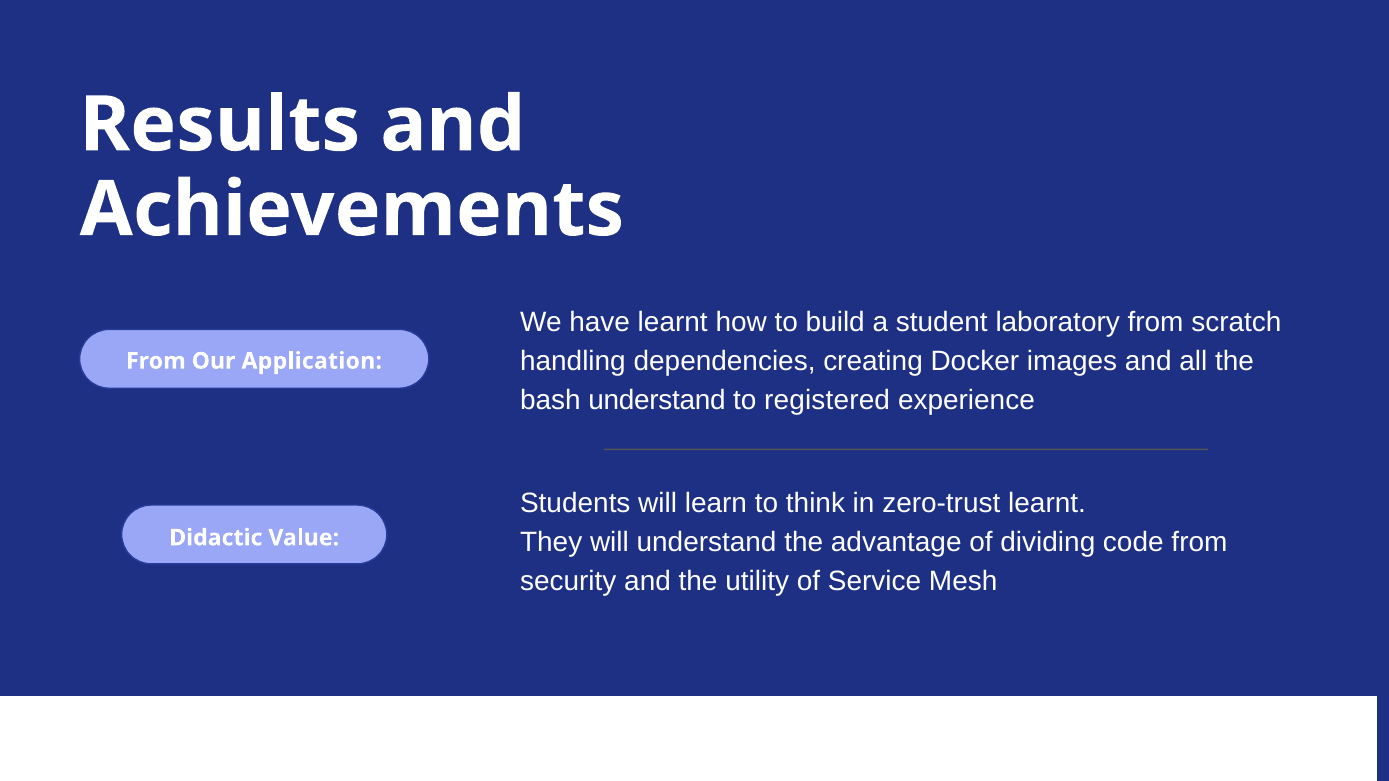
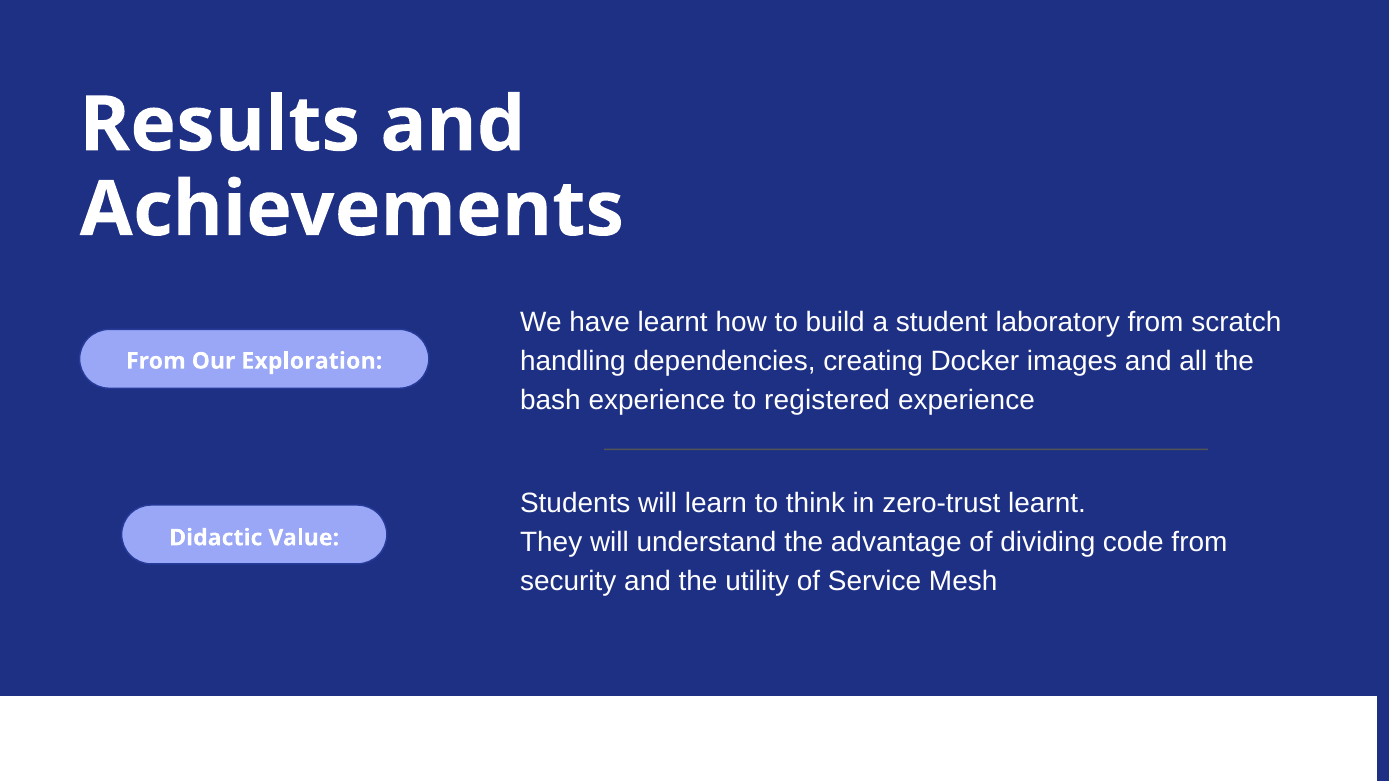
Application: Application -> Exploration
bash understand: understand -> experience
